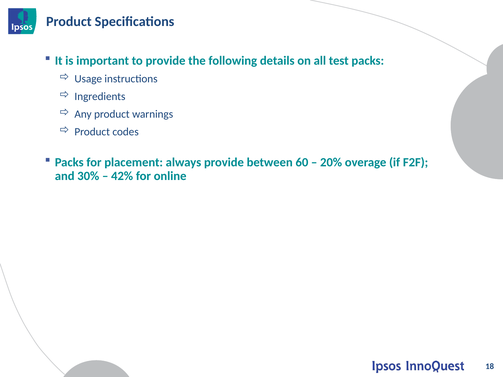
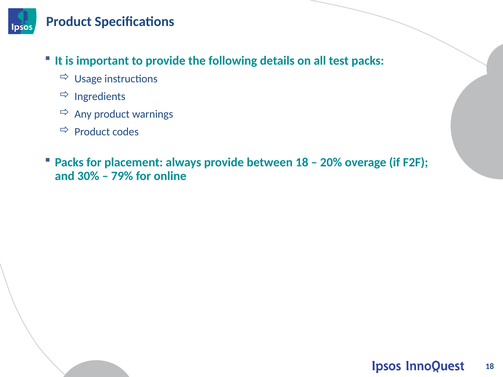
between 60: 60 -> 18
42%: 42% -> 79%
